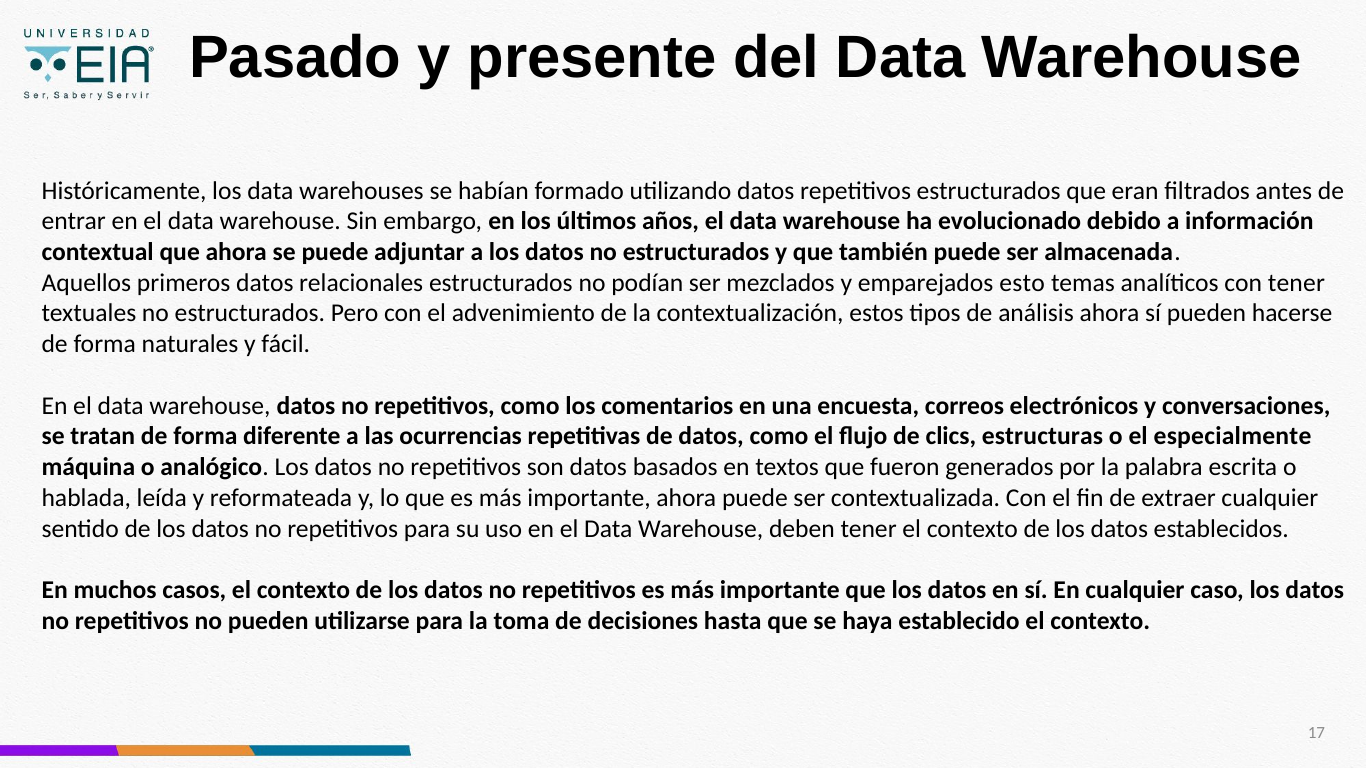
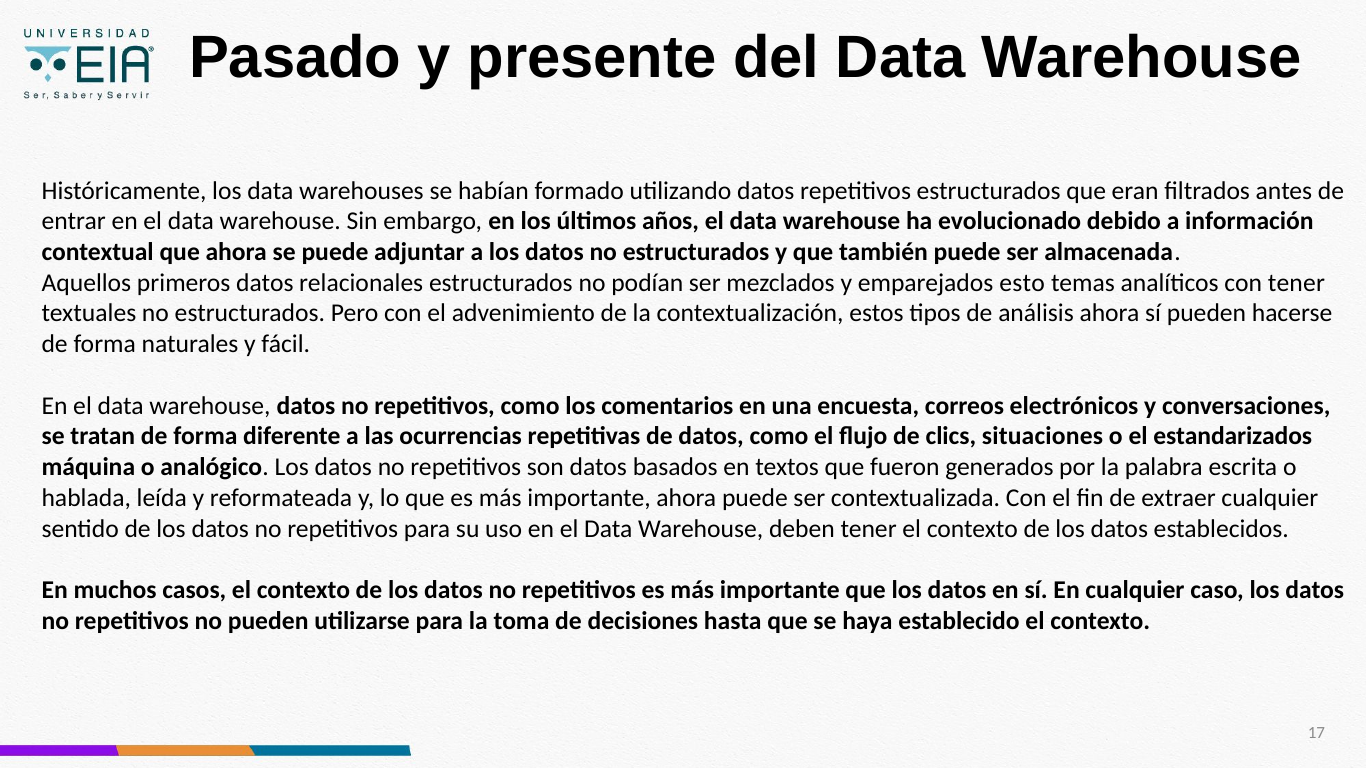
estructuras: estructuras -> situaciones
especialmente: especialmente -> estandarizados
